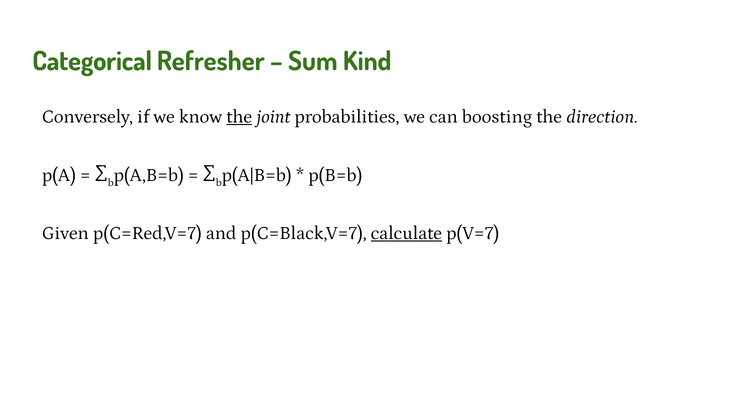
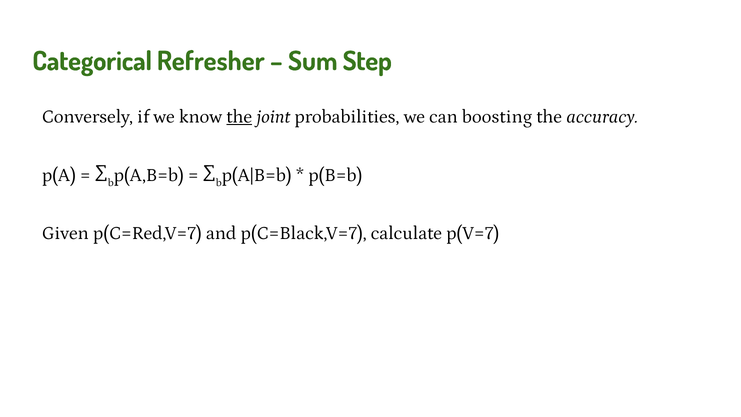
Kind: Kind -> Step
direction: direction -> accuracy
calculate underline: present -> none
